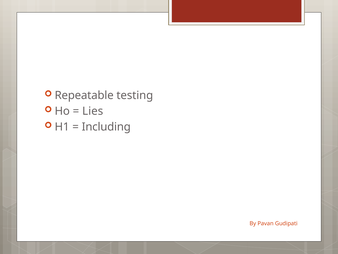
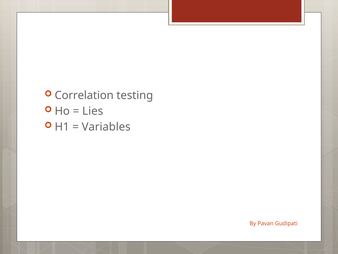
Repeatable: Repeatable -> Correlation
Including: Including -> Variables
